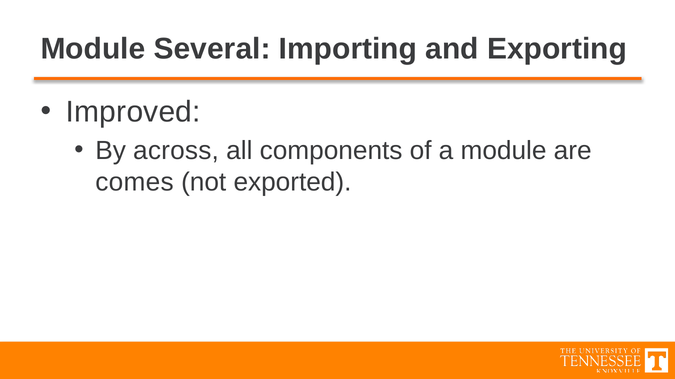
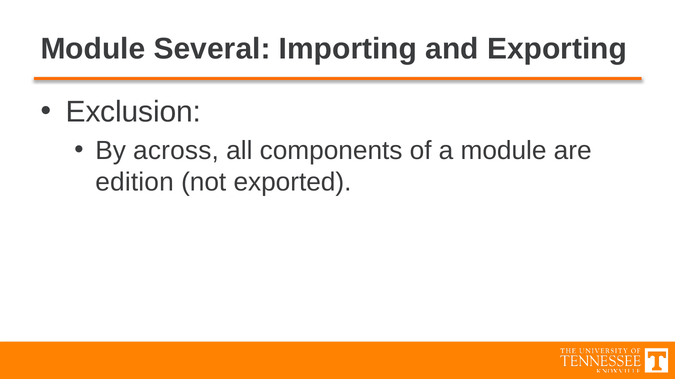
Improved: Improved -> Exclusion
comes: comes -> edition
